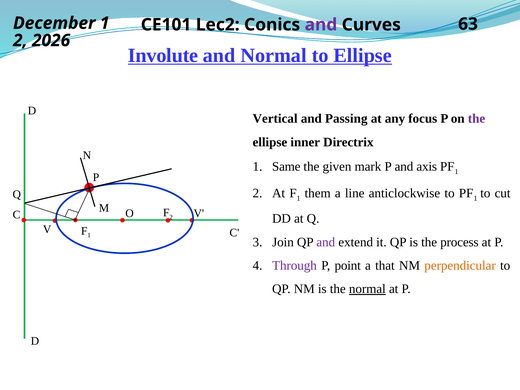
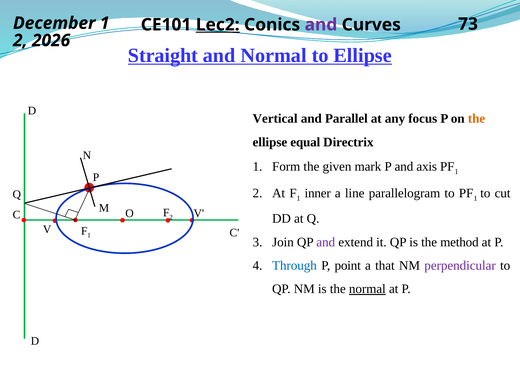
Lec2 underline: none -> present
63: 63 -> 73
Involute: Involute -> Straight
Passing: Passing -> Parallel
the at (477, 119) colour: purple -> orange
inner: inner -> equal
Same: Same -> Form
them: them -> inner
anticlockwise: anticlockwise -> parallelogram
process: process -> method
Through colour: purple -> blue
perpendicular colour: orange -> purple
